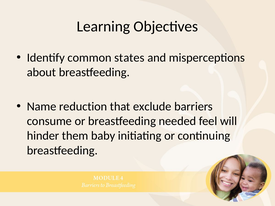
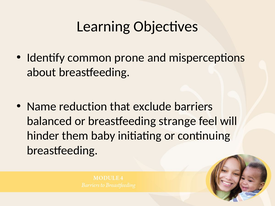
states: states -> prone
consume: consume -> balanced
needed: needed -> strange
